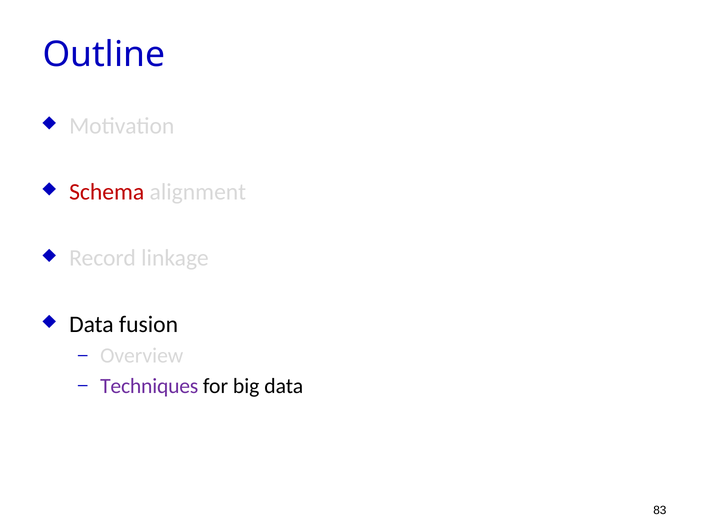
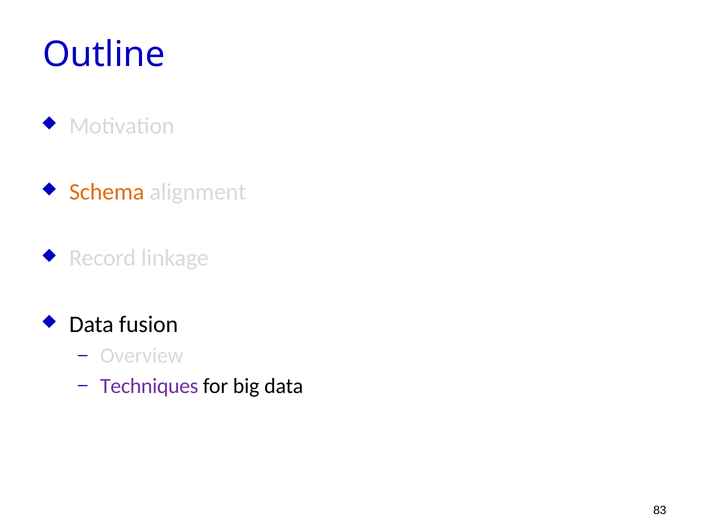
Schema colour: red -> orange
